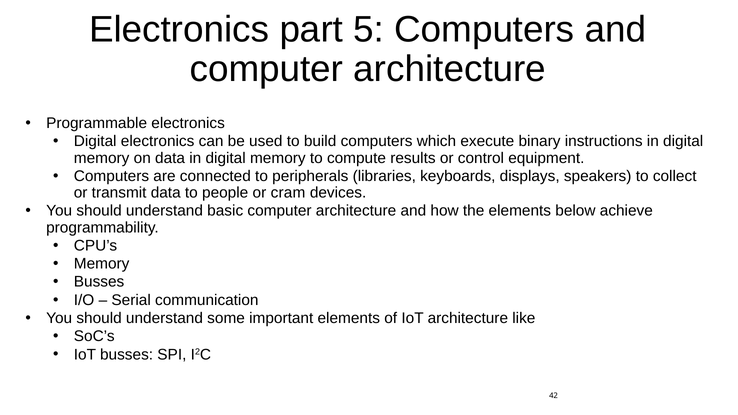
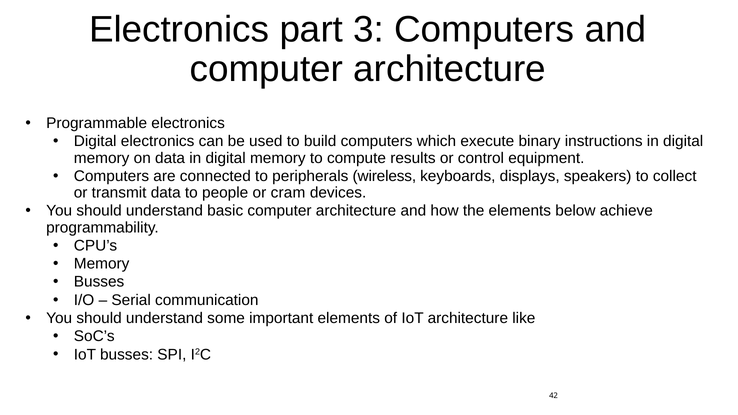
5: 5 -> 3
libraries: libraries -> wireless
